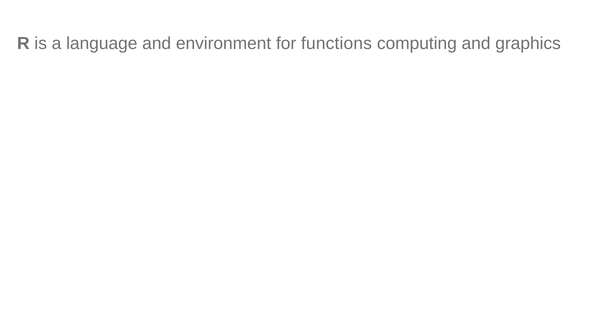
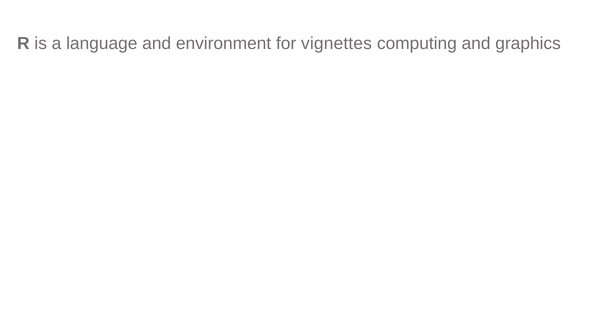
functions: functions -> vignettes
